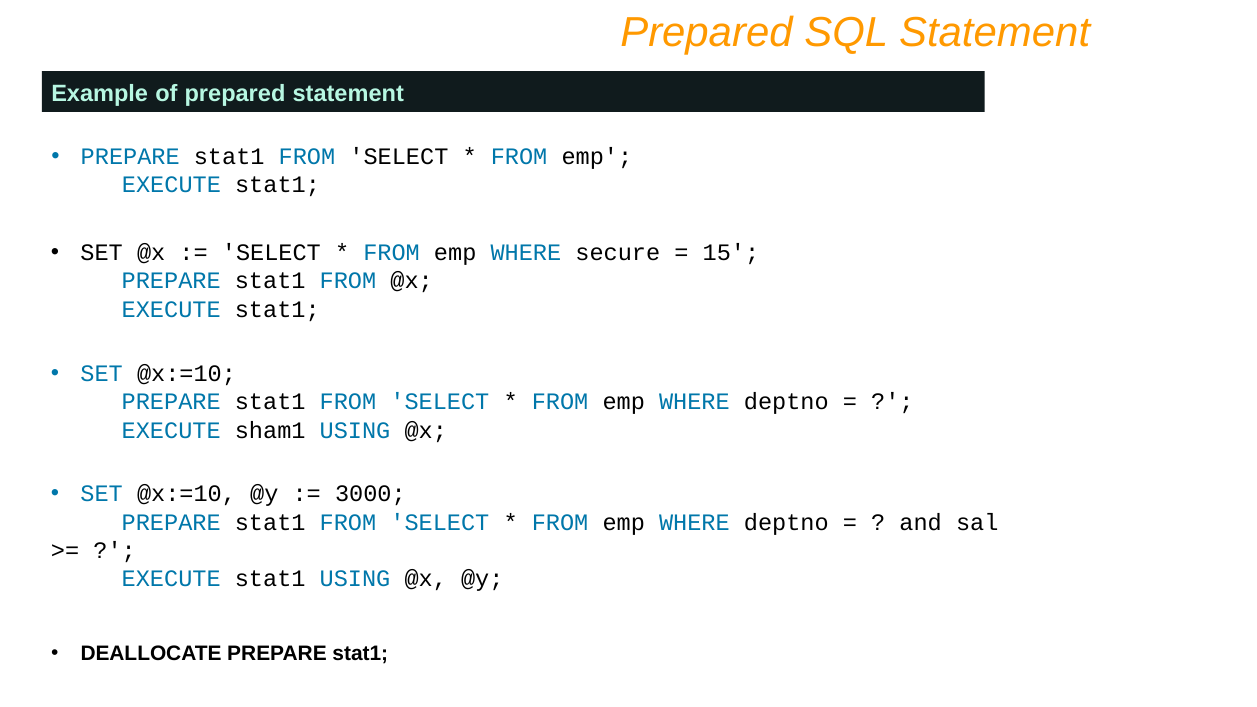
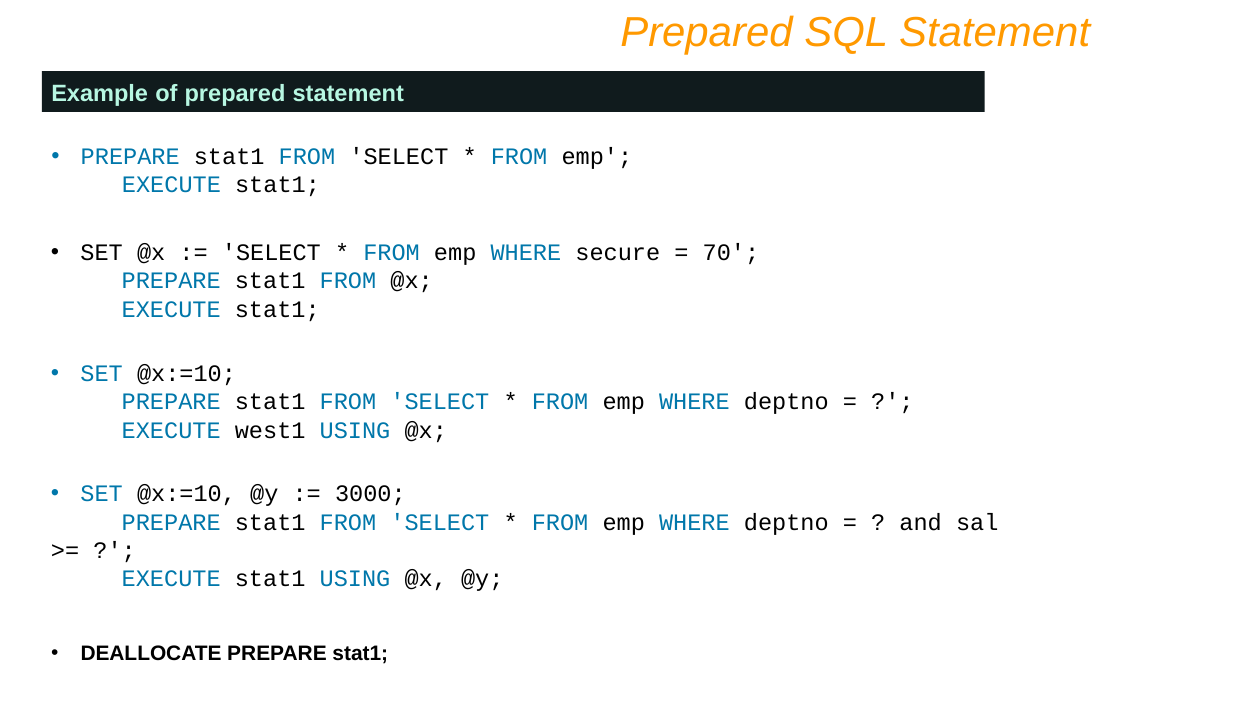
15: 15 -> 70
sham1: sham1 -> west1
